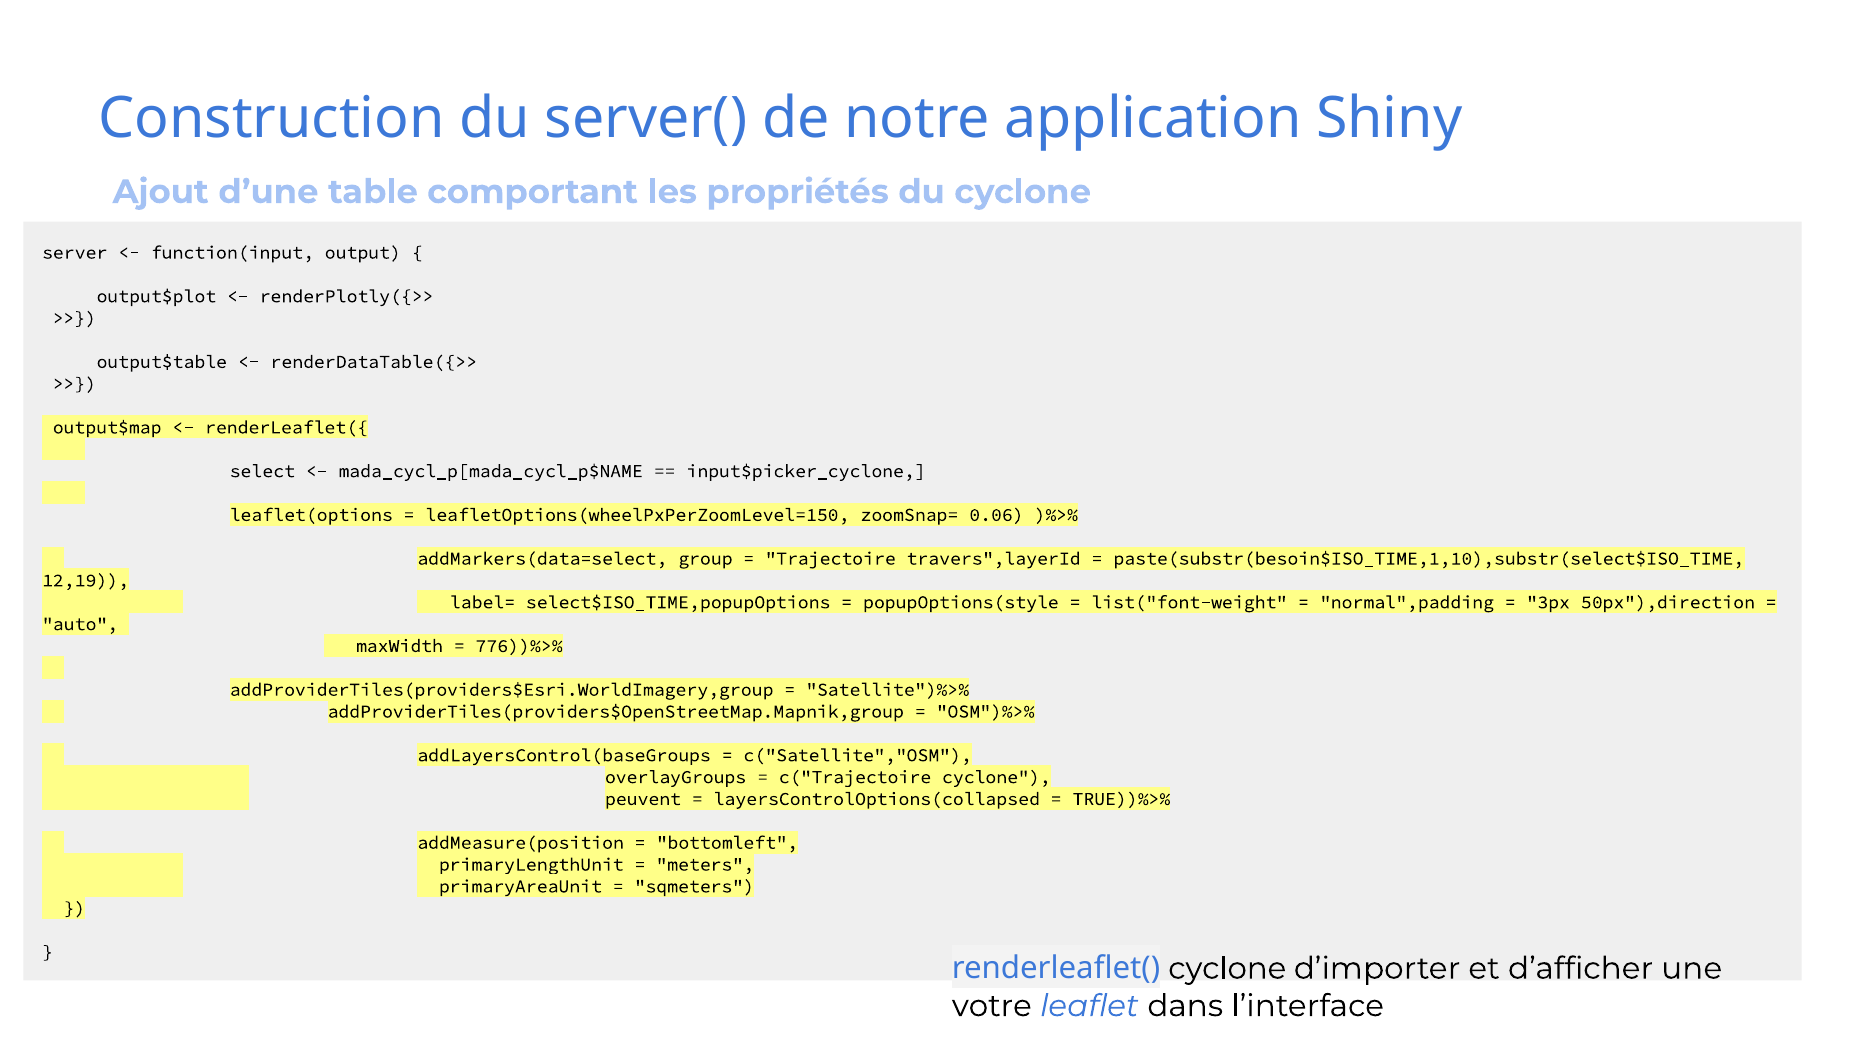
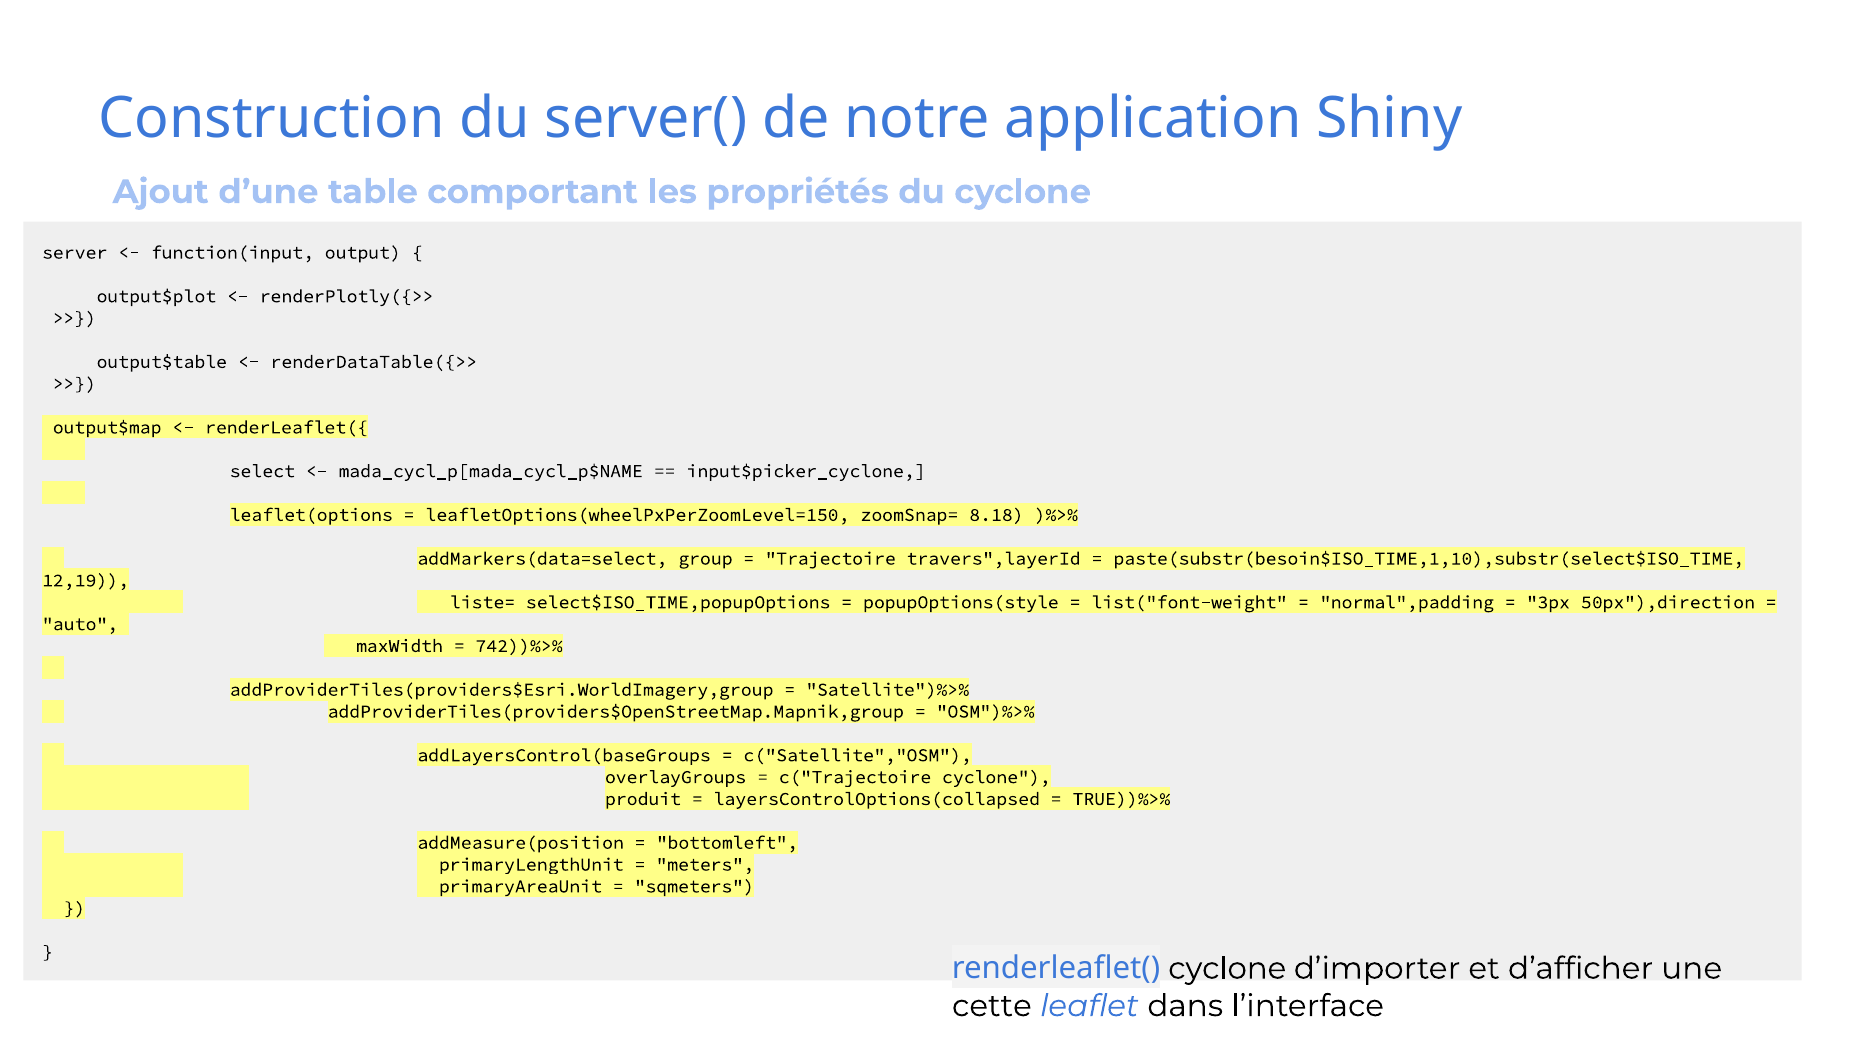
0.06: 0.06 -> 8.18
label=: label= -> liste=
776))%>%: 776))%>% -> 742))%>%
peuvent: peuvent -> produit
votre: votre -> cette
